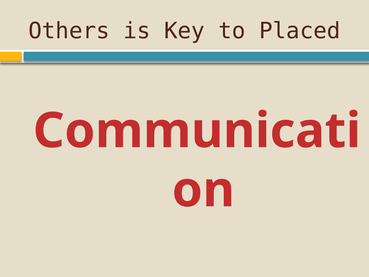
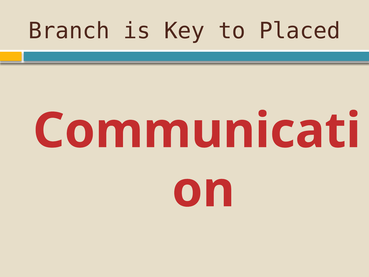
Others: Others -> Branch
